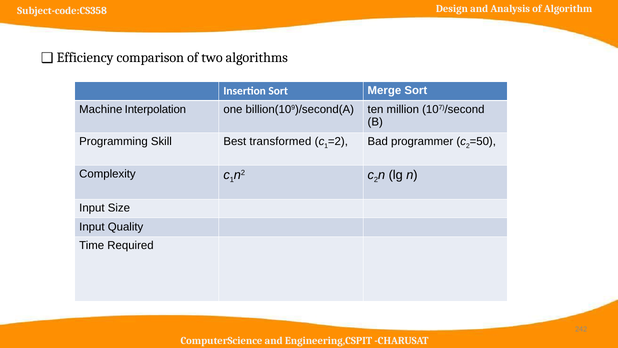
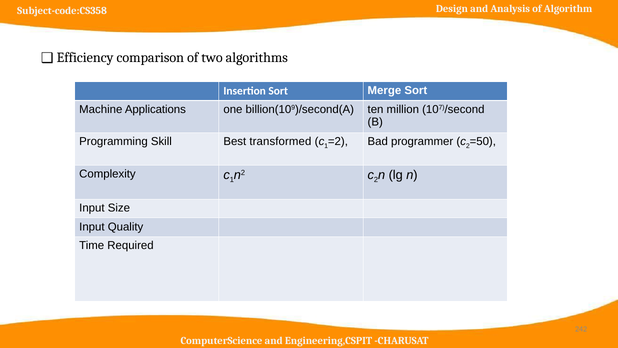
Interpolation: Interpolation -> Applications
